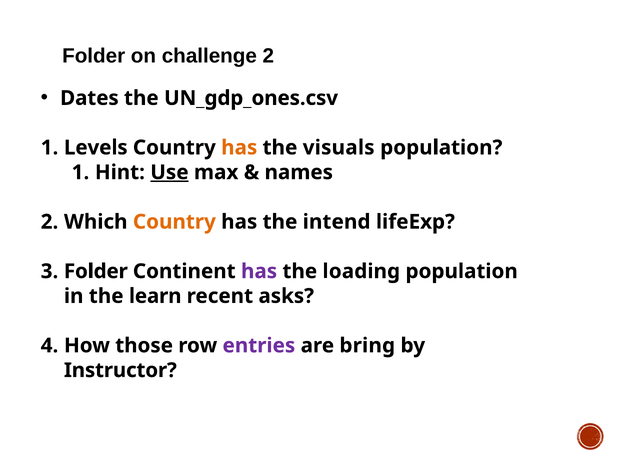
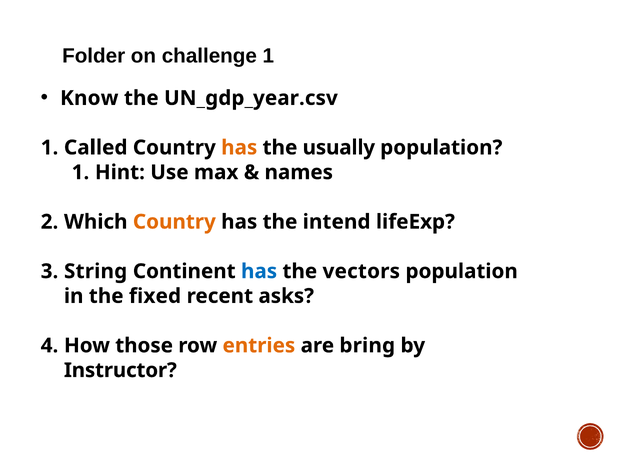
challenge 2: 2 -> 1
Dates: Dates -> Know
UN_gdp_ones.csv: UN_gdp_ones.csv -> UN_gdp_year.csv
Levels: Levels -> Called
visuals: visuals -> usually
Use underline: present -> none
3 Folder: Folder -> String
has at (259, 271) colour: purple -> blue
loading: loading -> vectors
learn: learn -> fixed
entries colour: purple -> orange
